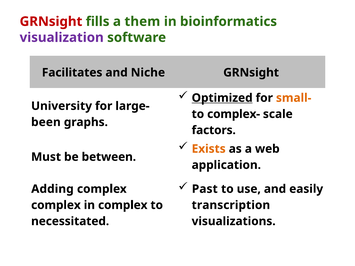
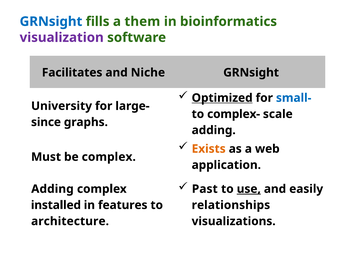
GRNsight at (51, 22) colour: red -> blue
small- colour: orange -> blue
been: been -> since
factors at (214, 130): factors -> adding
be between: between -> complex
use underline: none -> present
complex at (56, 205): complex -> installed
in complex: complex -> features
transcription: transcription -> relationships
necessitated: necessitated -> architecture
